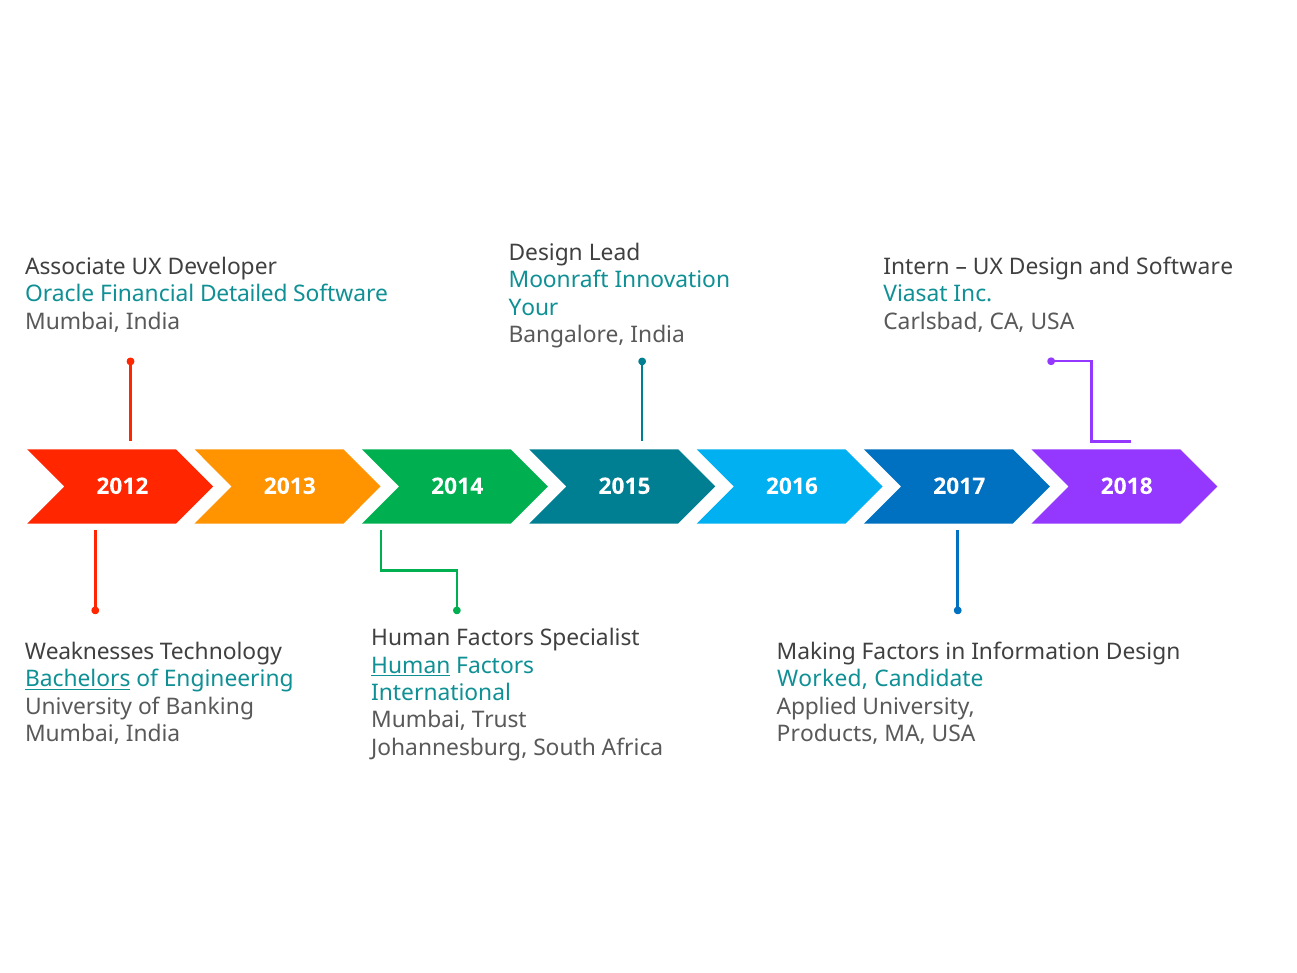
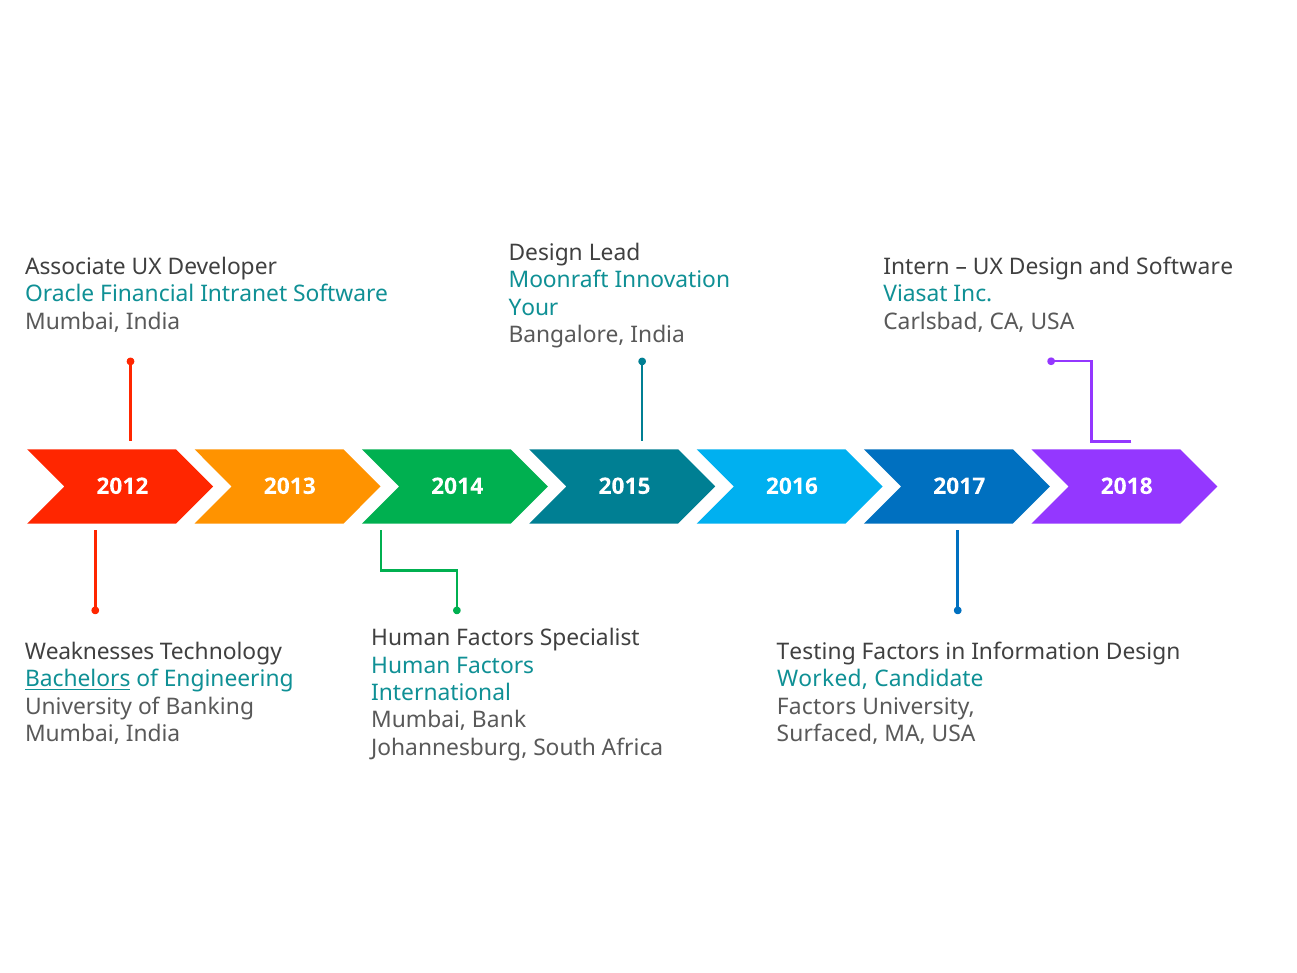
Detailed: Detailed -> Intranet
Making: Making -> Testing
Human at (411, 666) underline: present -> none
Applied at (817, 707): Applied -> Factors
Trust: Trust -> Bank
Products: Products -> Surfaced
